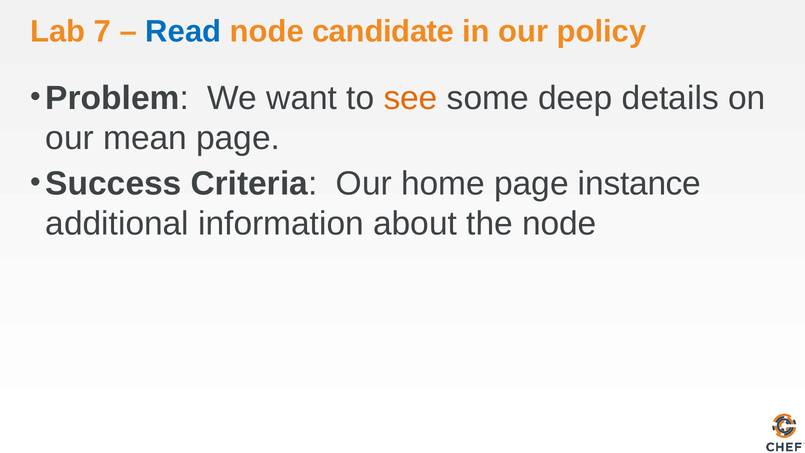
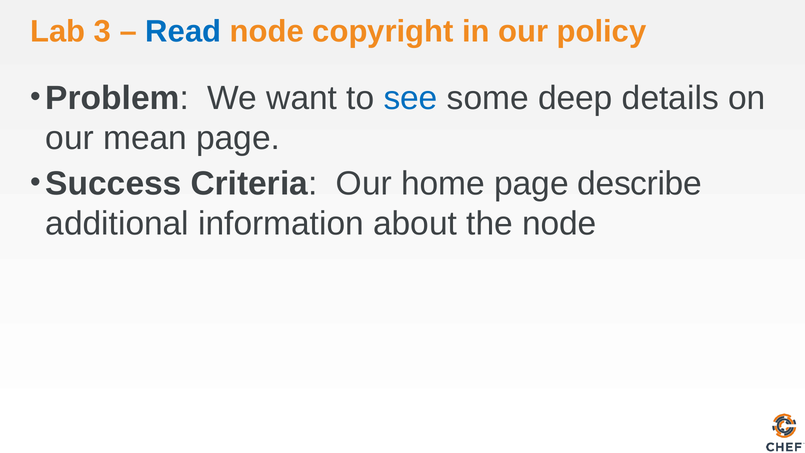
7: 7 -> 3
candidate: candidate -> copyright
see colour: orange -> blue
instance: instance -> describe
